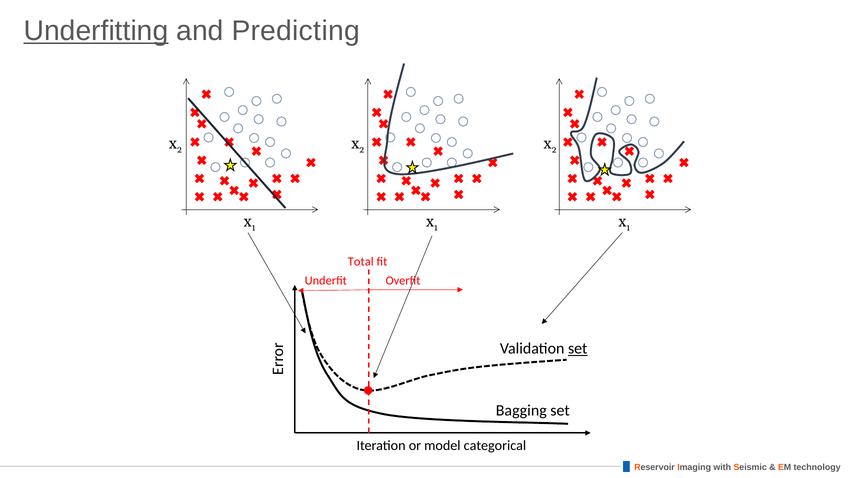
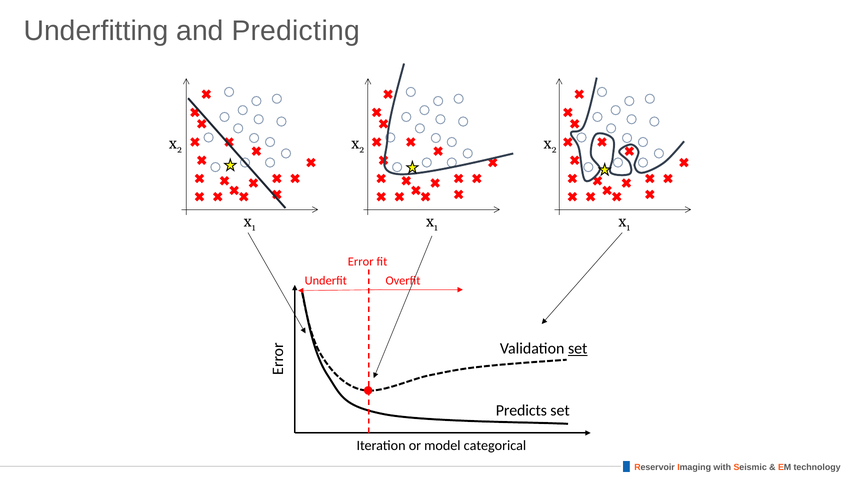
Underfitting underline: present -> none
Total: Total -> Error
Bagging: Bagging -> Predicts
